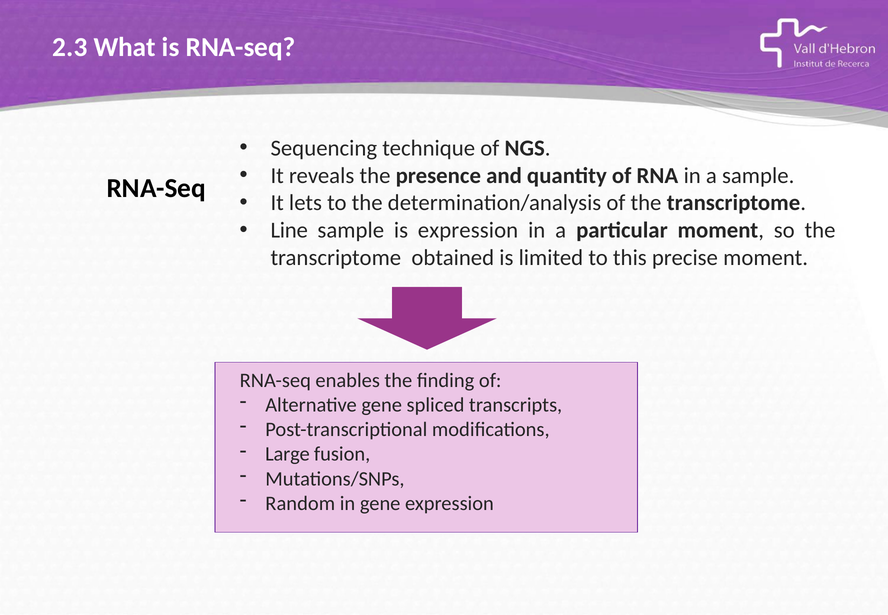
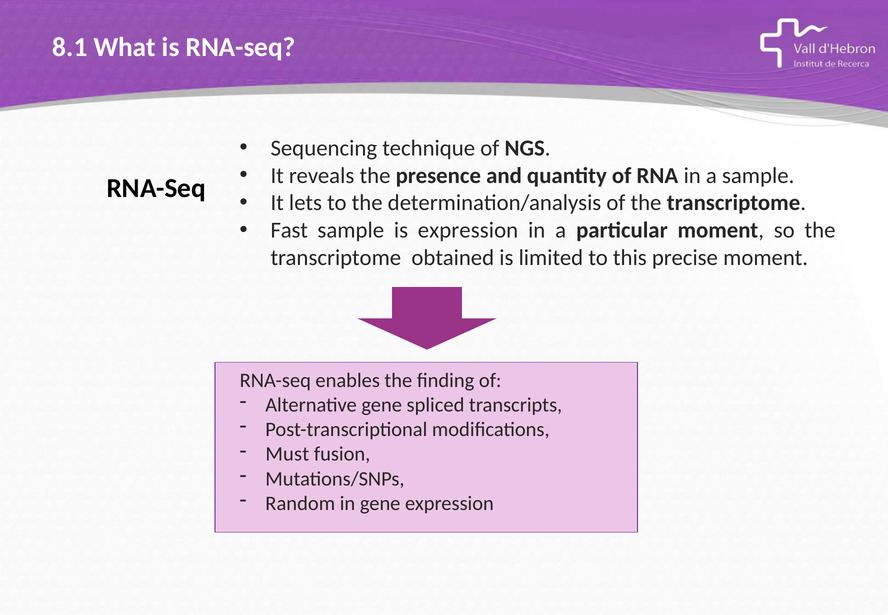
2.3: 2.3 -> 8.1
Line: Line -> Fast
Large: Large -> Must
